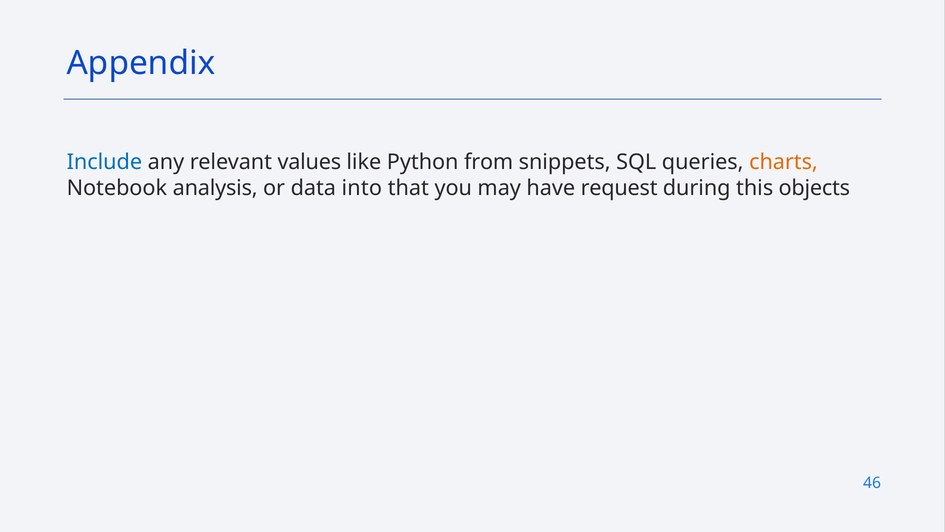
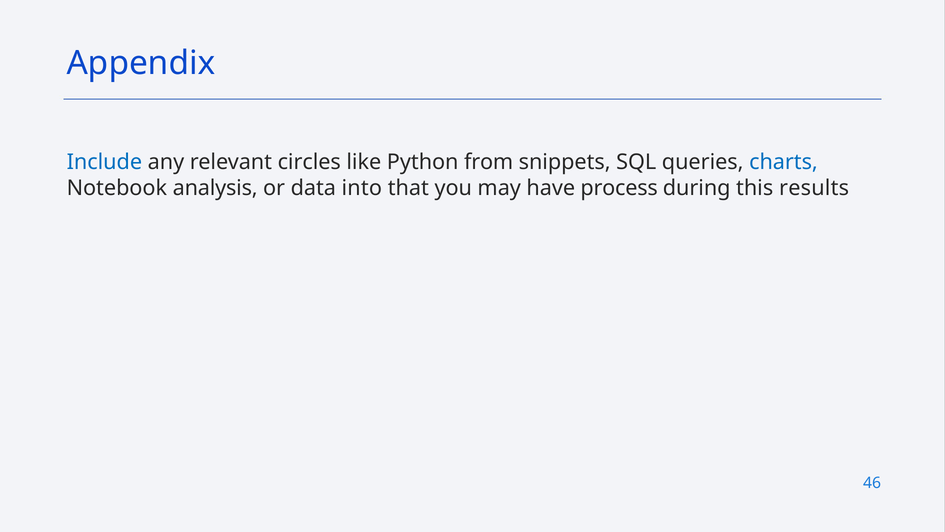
values: values -> circles
charts colour: orange -> blue
request: request -> process
objects: objects -> results
